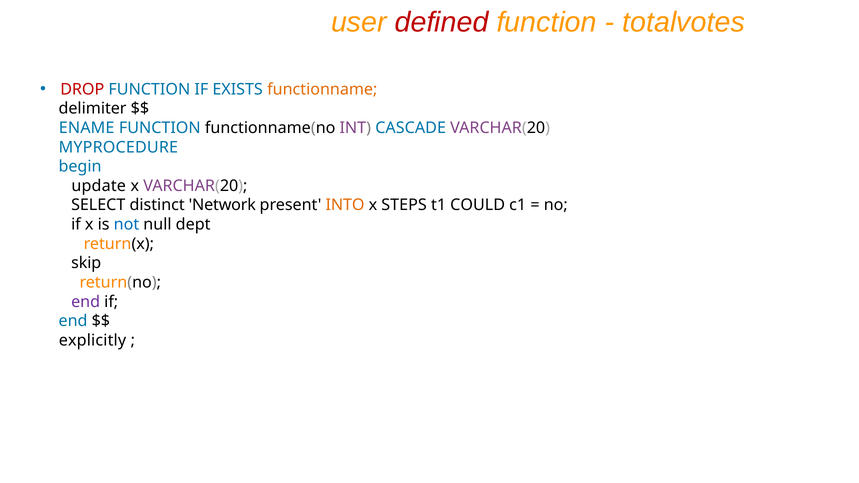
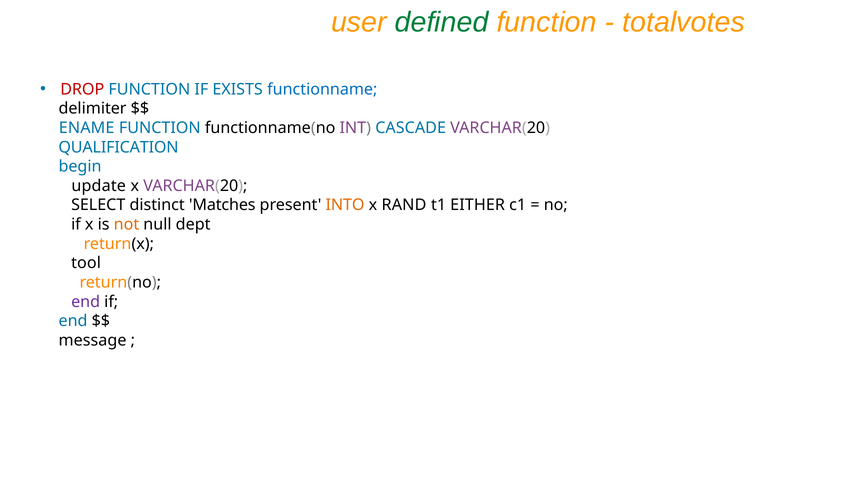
defined colour: red -> green
functionname colour: orange -> blue
MYPROCEDURE: MYPROCEDURE -> QUALIFICATION
Network: Network -> Matches
STEPS: STEPS -> RAND
COULD: COULD -> EITHER
not colour: blue -> orange
skip: skip -> tool
explicitly: explicitly -> message
